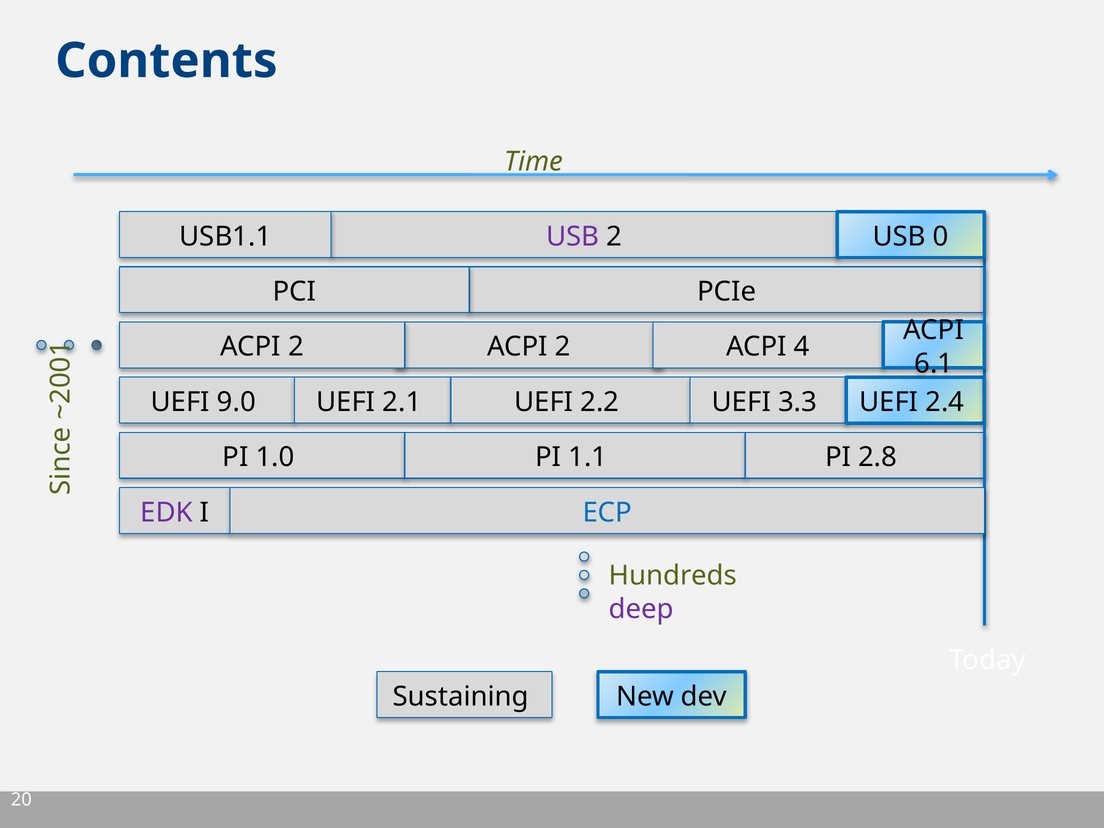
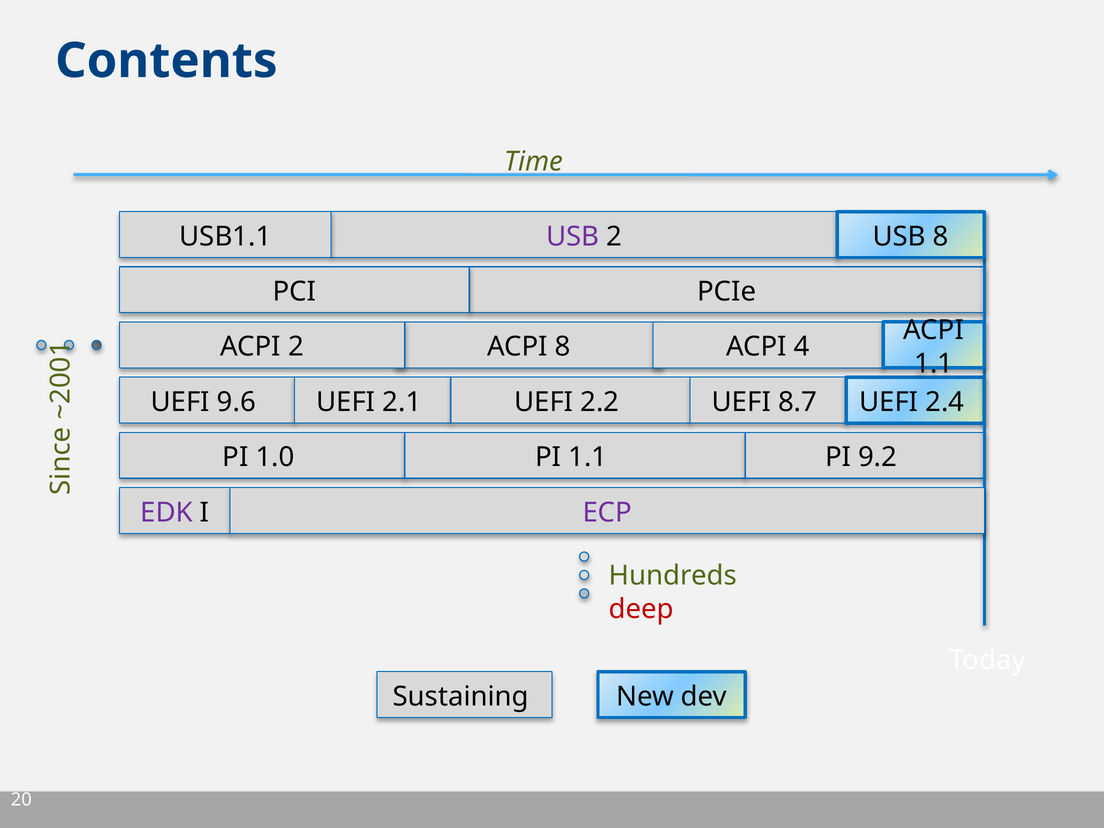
USB 0: 0 -> 8
2 at (563, 347): 2 -> 8
6.1 at (934, 363): 6.1 -> 1.1
9.0: 9.0 -> 9.6
3.3: 3.3 -> 8.7
2.8: 2.8 -> 9.2
ECP colour: blue -> purple
deep colour: purple -> red
